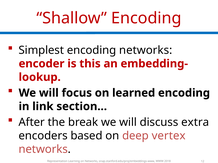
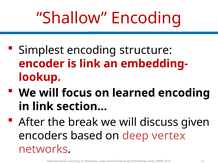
encoding networks: networks -> structure
is this: this -> link
extra: extra -> given
